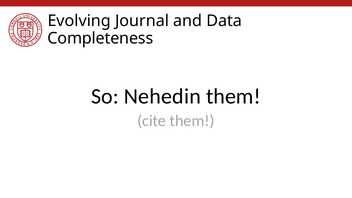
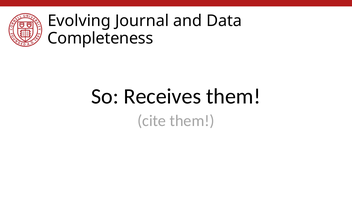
Nehedin: Nehedin -> Receives
